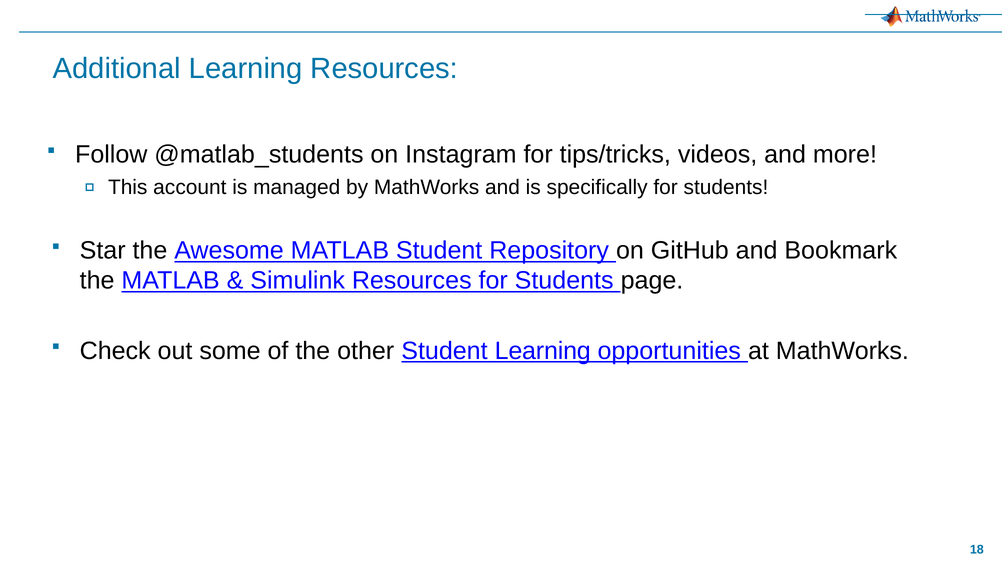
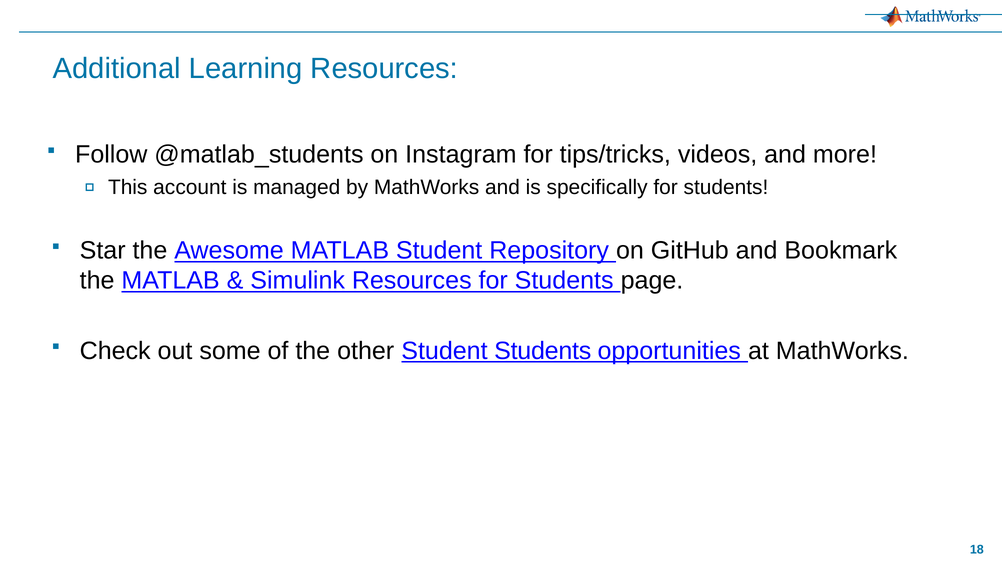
Student Learning: Learning -> Students
